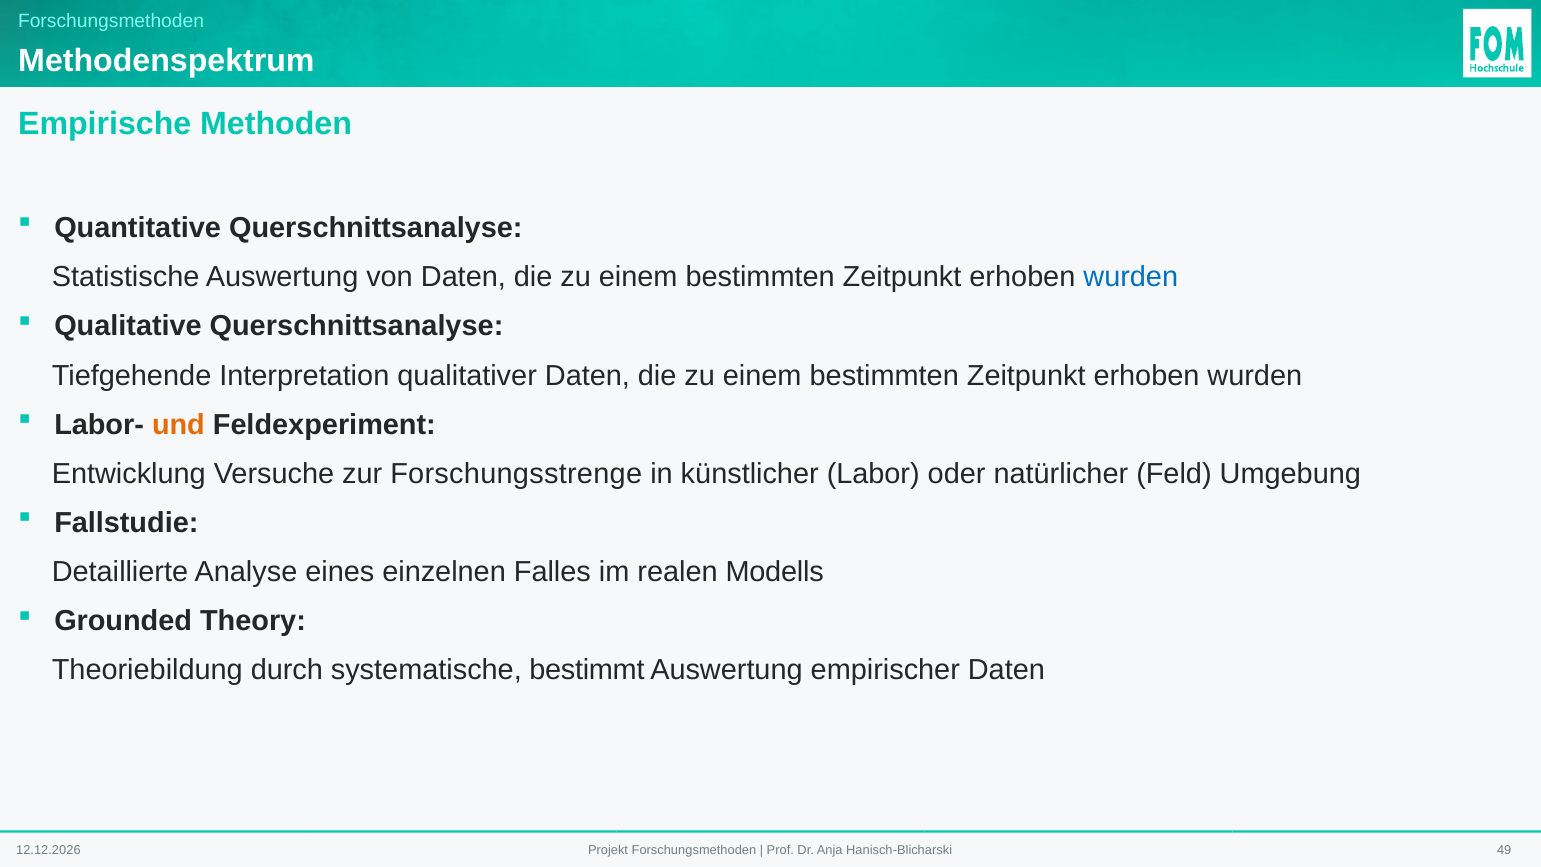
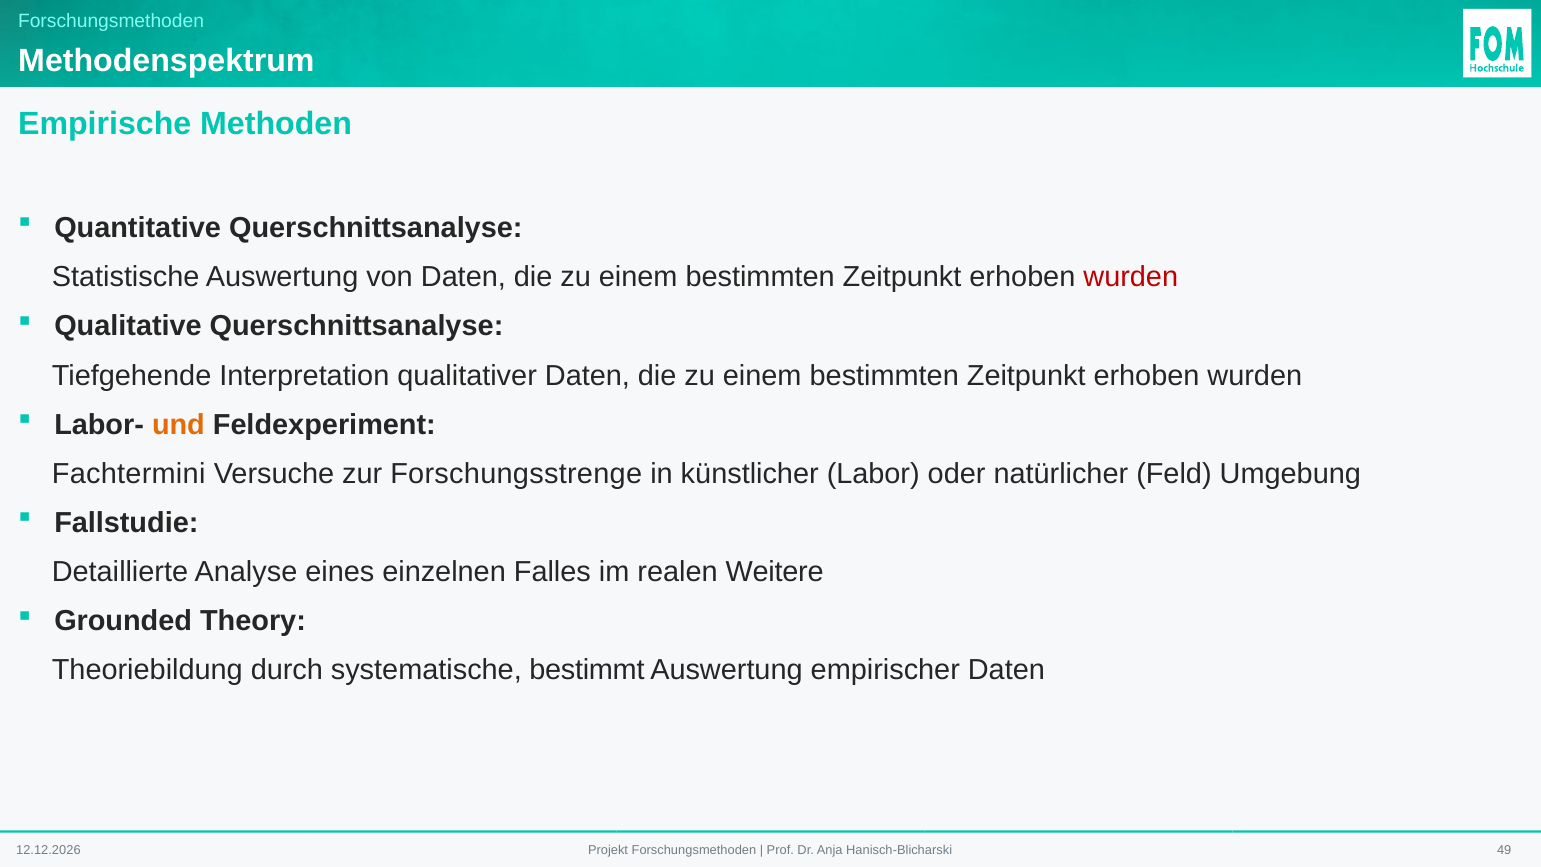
wurden at (1131, 277) colour: blue -> red
Entwicklung: Entwicklung -> Fachtermini
Modells: Modells -> Weitere
